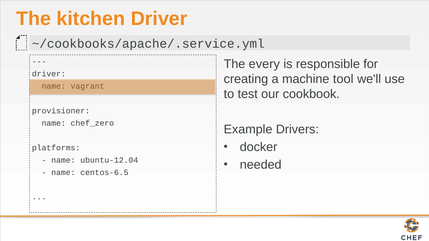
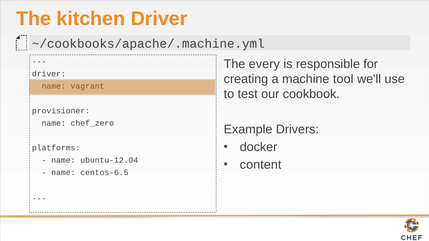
~/cookbooks/apache/.service.yml: ~/cookbooks/apache/.service.yml -> ~/cookbooks/apache/.machine.yml
needed: needed -> content
